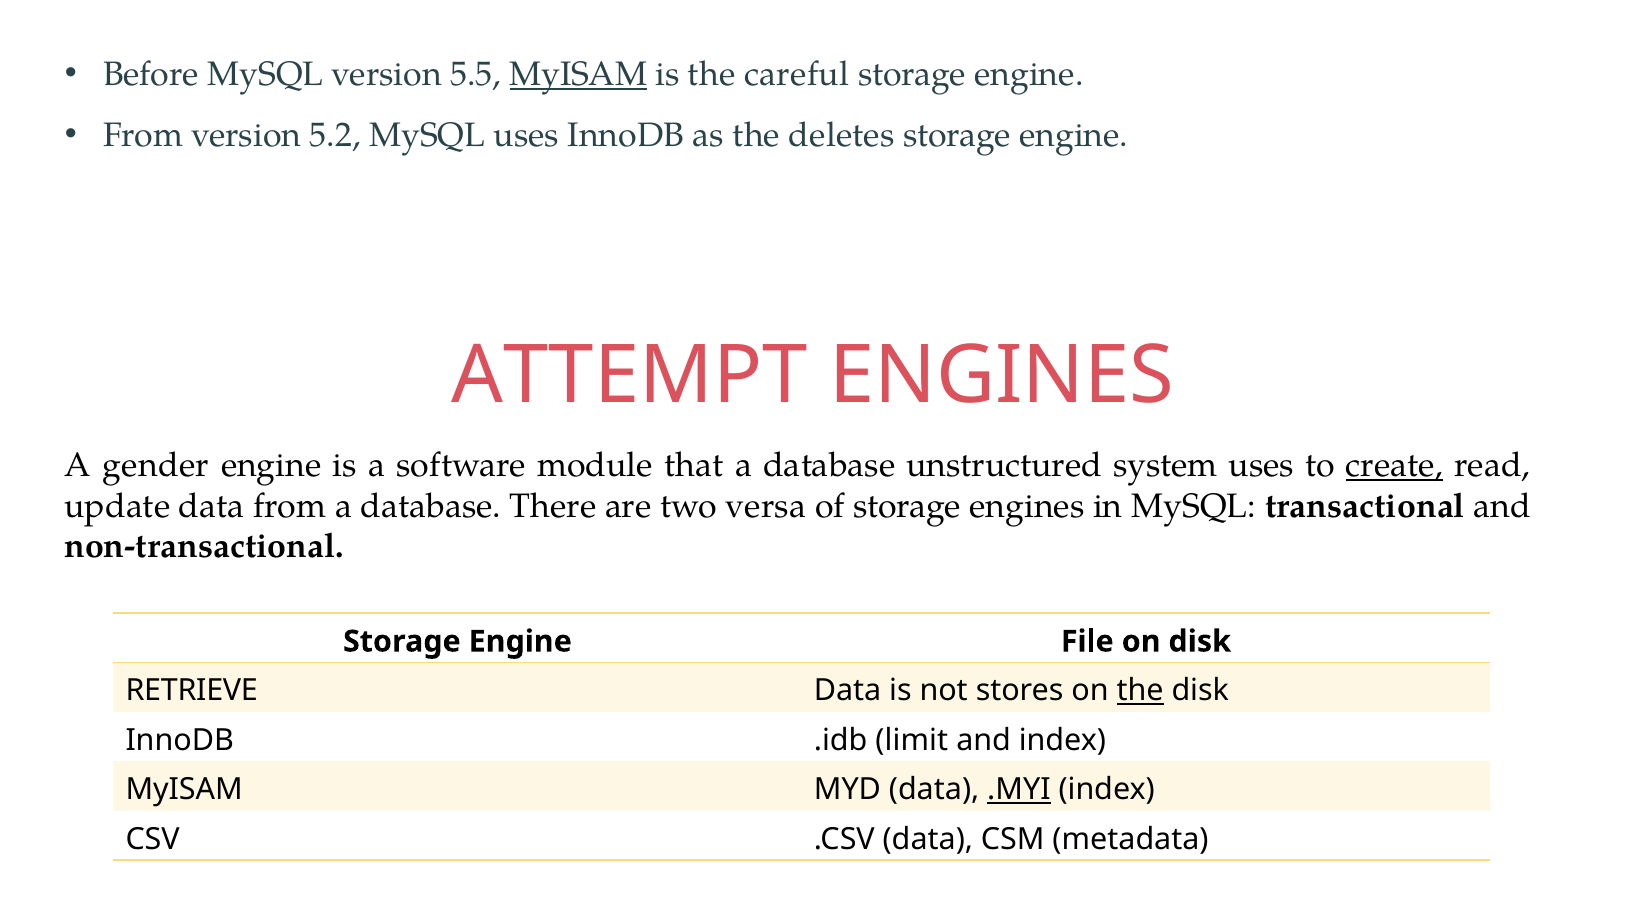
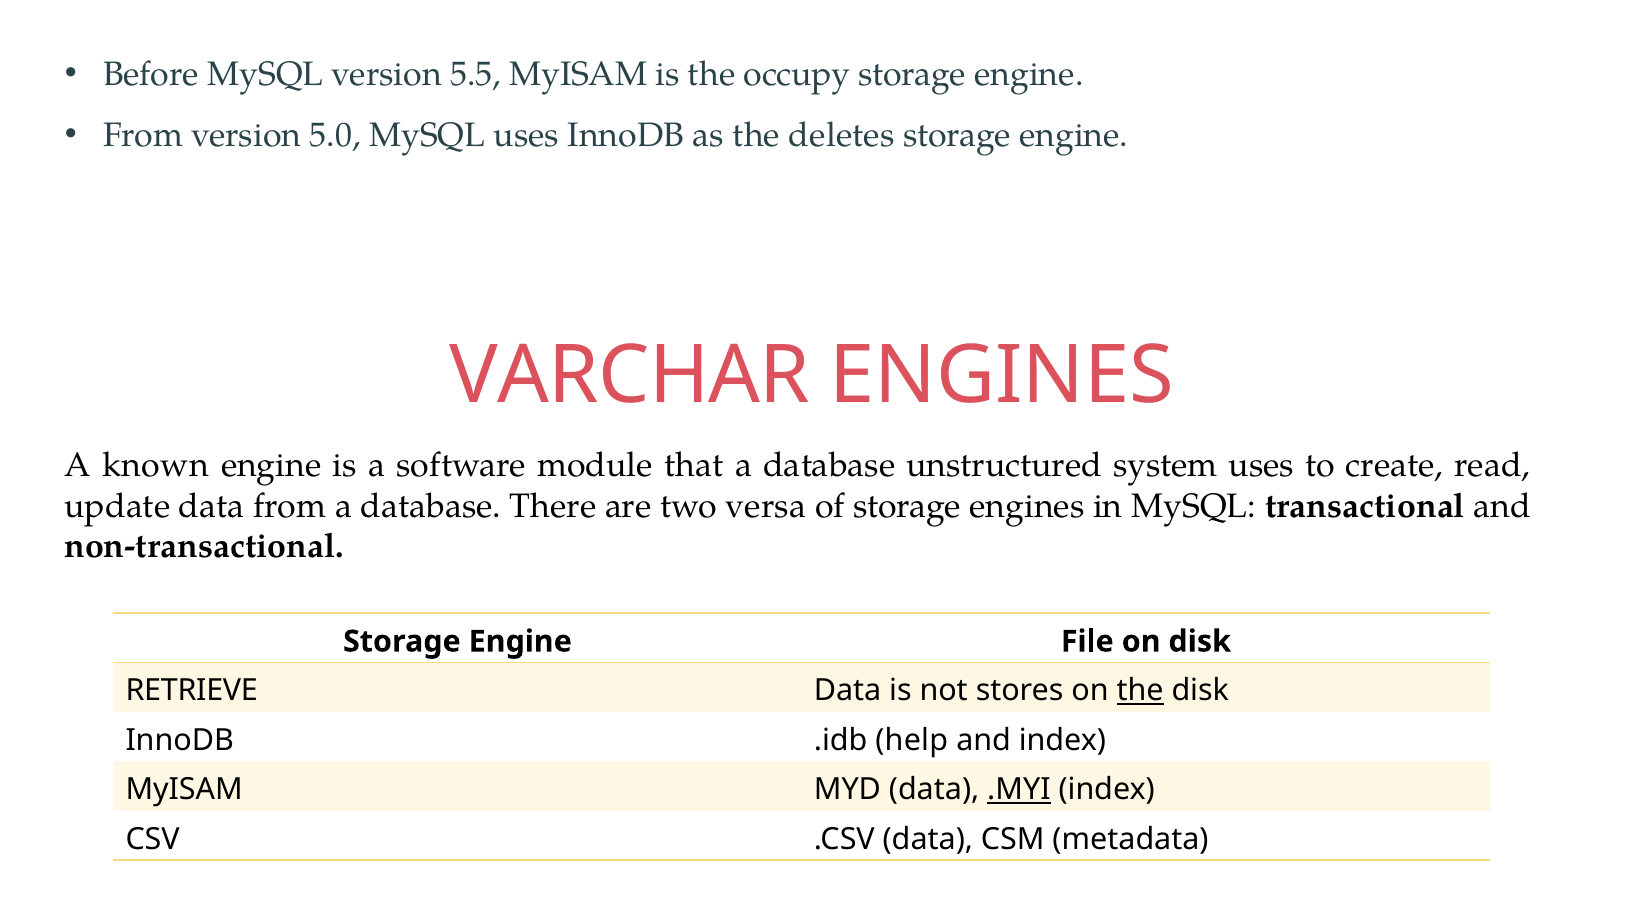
MyISAM at (578, 74) underline: present -> none
careful: careful -> occupy
5.2: 5.2 -> 5.0
ATTEMPT: ATTEMPT -> VARCHAR
gender: gender -> known
create underline: present -> none
limit: limit -> help
